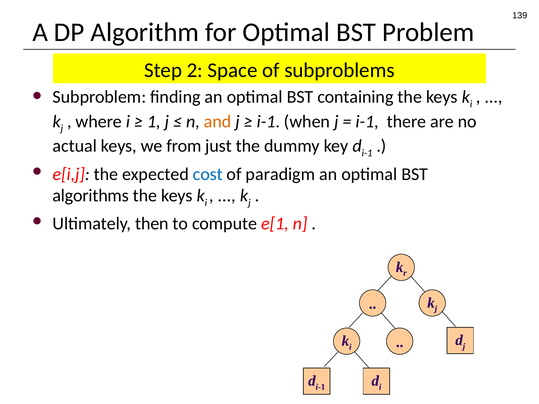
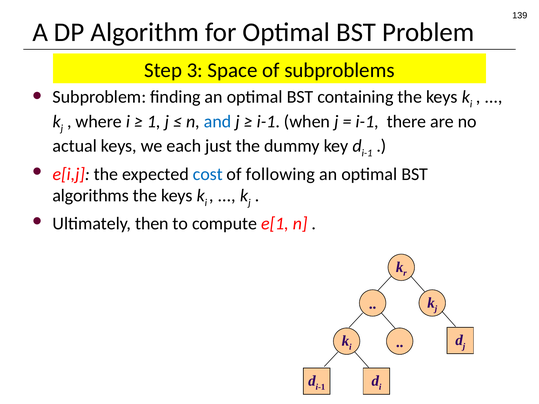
2: 2 -> 3
and colour: orange -> blue
from: from -> each
paradigm: paradigm -> following
